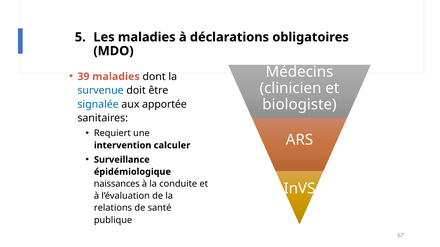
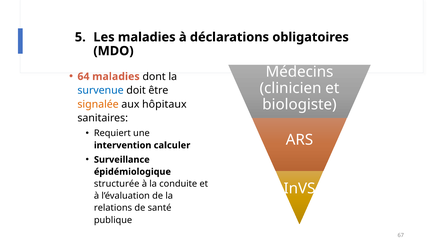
39: 39 -> 64
signalée colour: blue -> orange
apportée: apportée -> hôpitaux
naissances: naissances -> structurée
